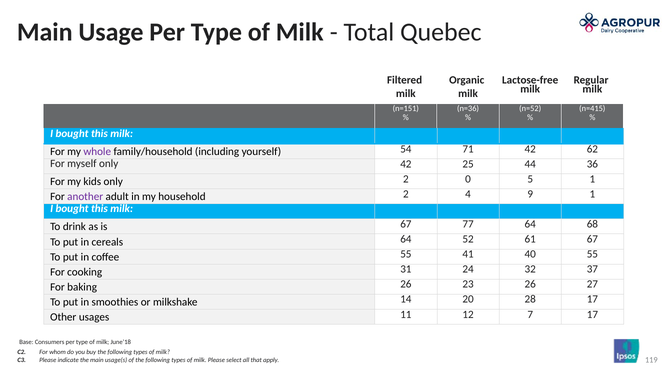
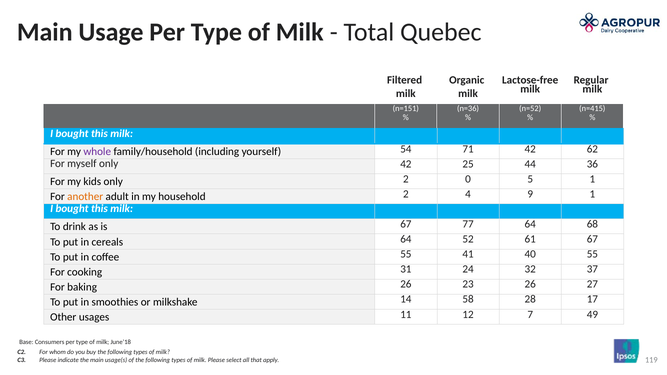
another colour: purple -> orange
20: 20 -> 58
7 17: 17 -> 49
